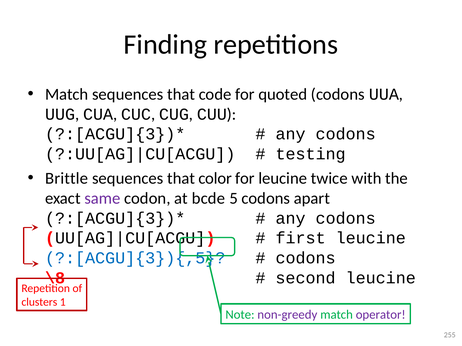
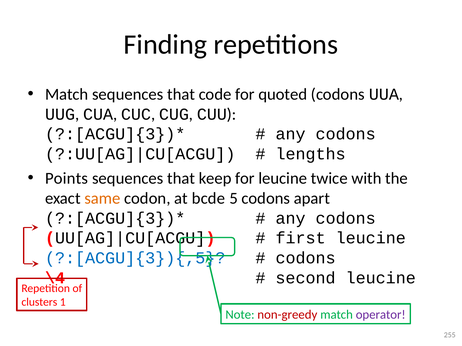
testing: testing -> lengths
Brittle: Brittle -> Points
color: color -> keep
same colour: purple -> orange
\8: \8 -> \4
non-greedy colour: purple -> red
